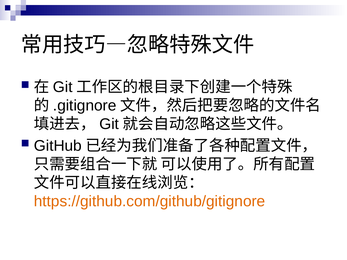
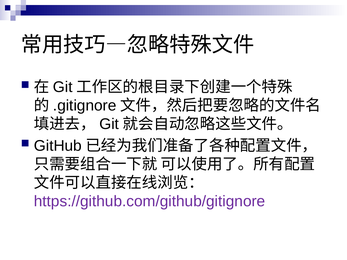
https://github.com/github/gitignore colour: orange -> purple
